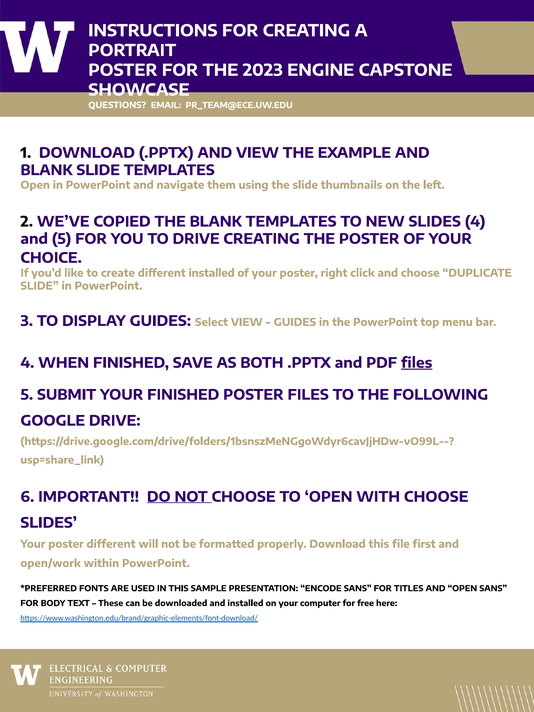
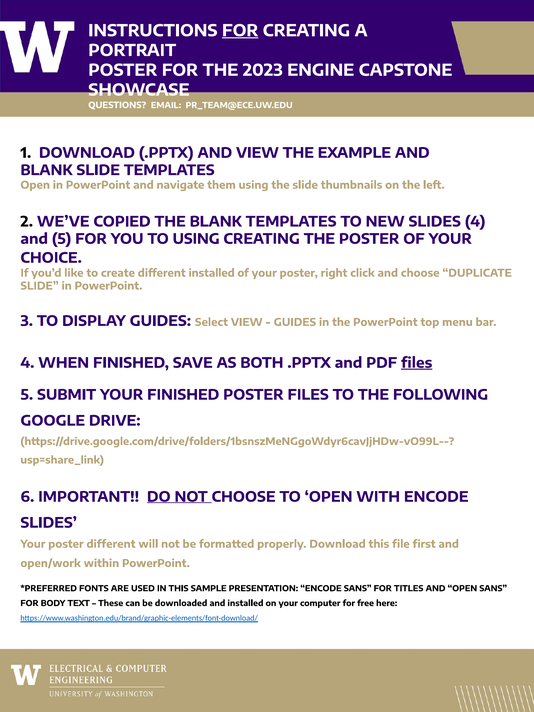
FOR at (240, 31) underline: none -> present
TO DRIVE: DRIVE -> USING
WITH CHOOSE: CHOOSE -> ENCODE
